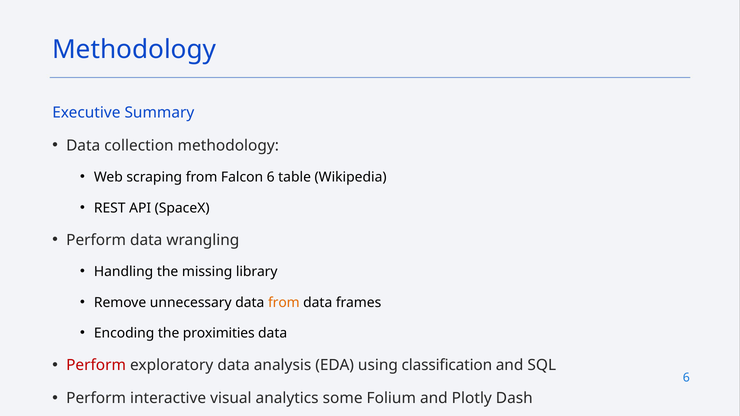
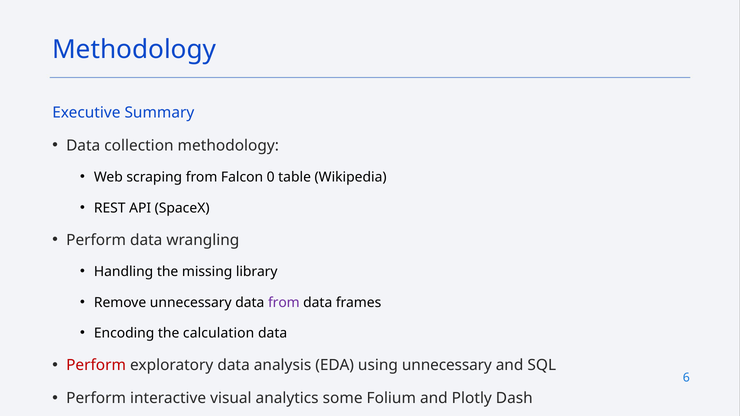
Falcon 6: 6 -> 0
from at (284, 303) colour: orange -> purple
proximities: proximities -> calculation
using classification: classification -> unnecessary
